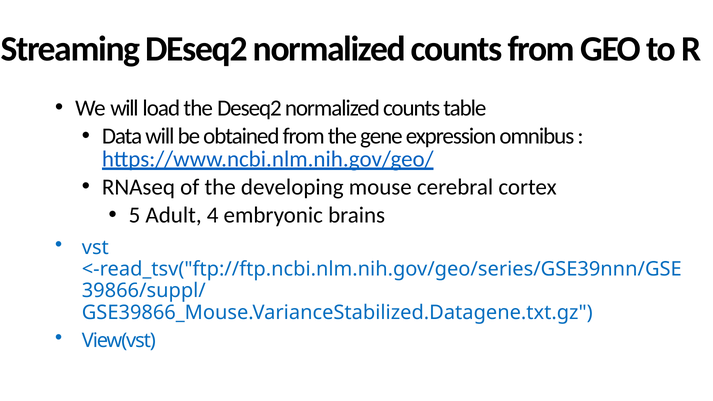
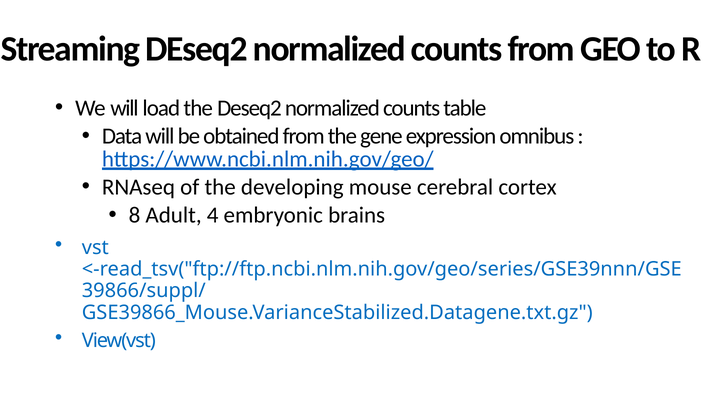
5: 5 -> 8
